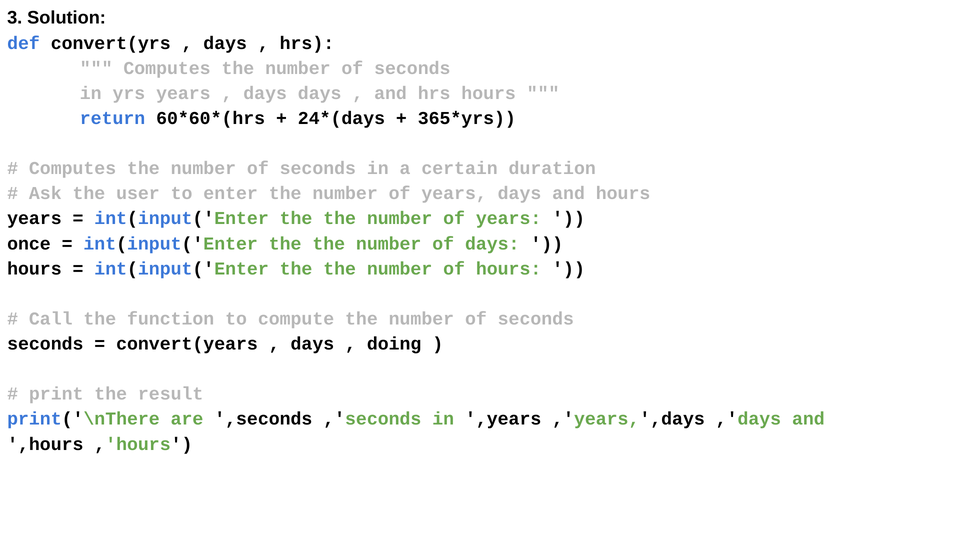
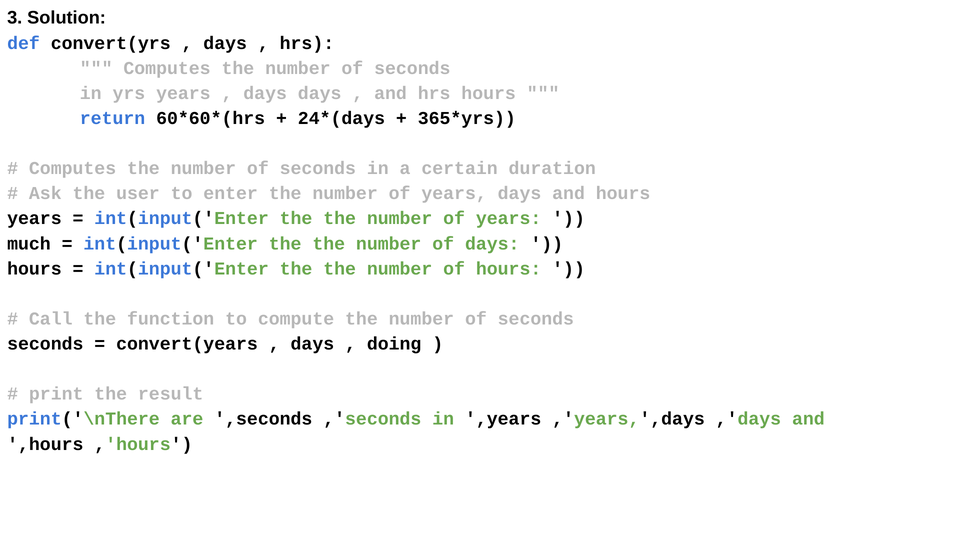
once: once -> much
